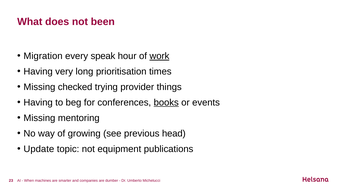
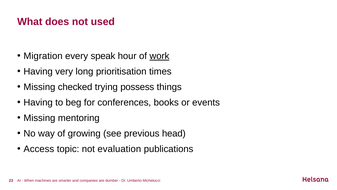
been: been -> used
provider: provider -> possess
books underline: present -> none
Update: Update -> Access
equipment: equipment -> evaluation
